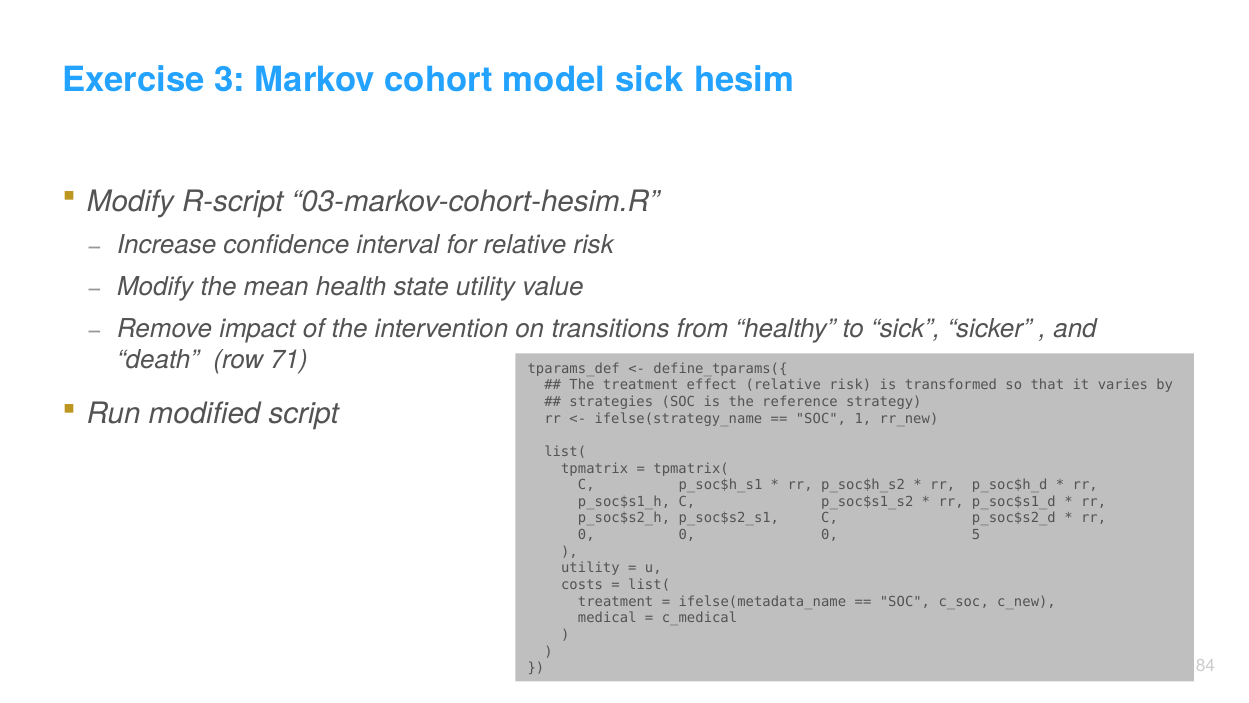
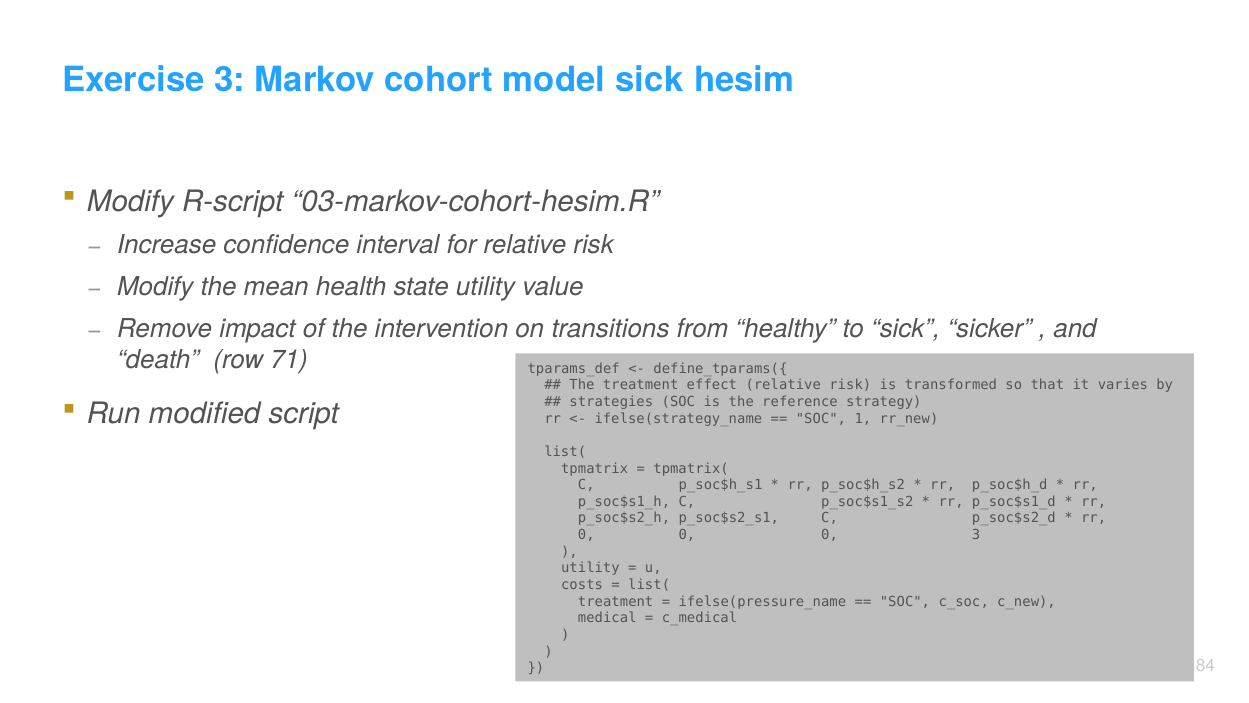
0 5: 5 -> 3
ifelse(metadata_name: ifelse(metadata_name -> ifelse(pressure_name
